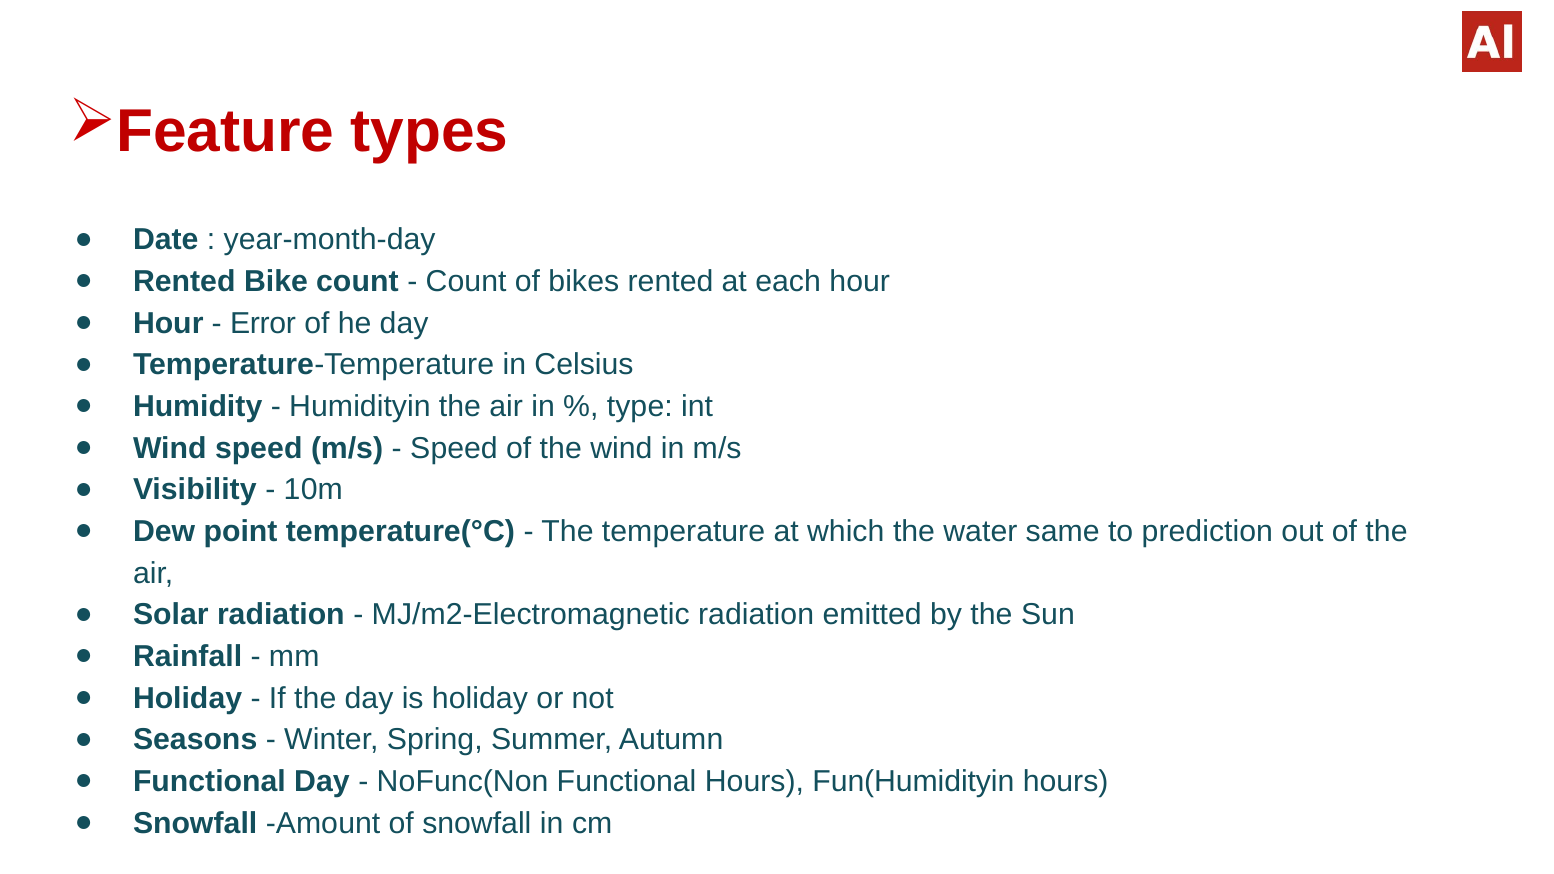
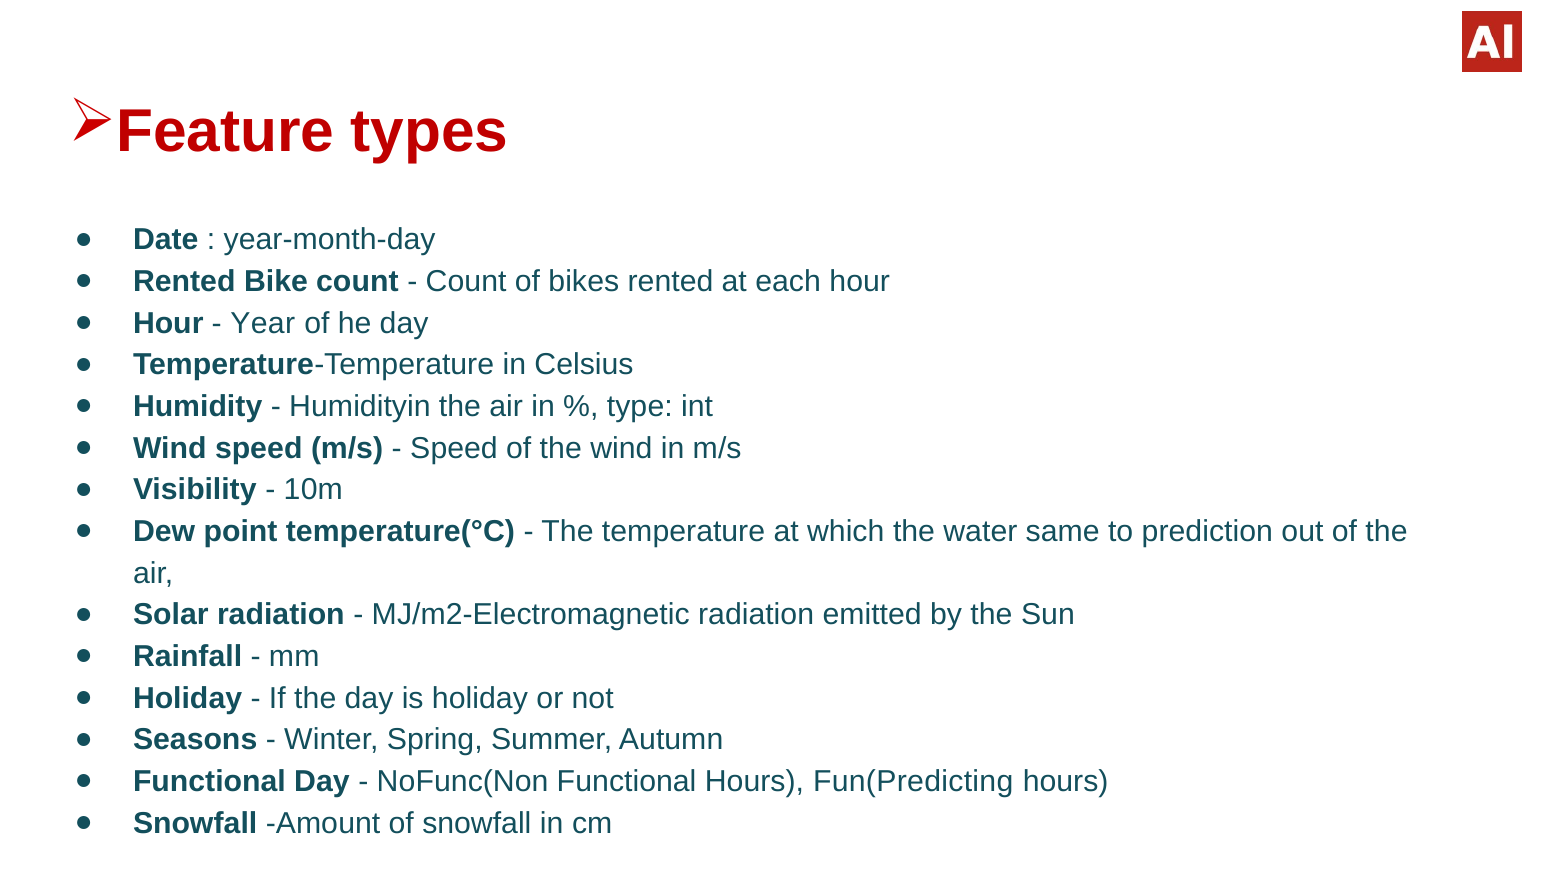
Error: Error -> Year
Fun(Humidityin: Fun(Humidityin -> Fun(Predicting
